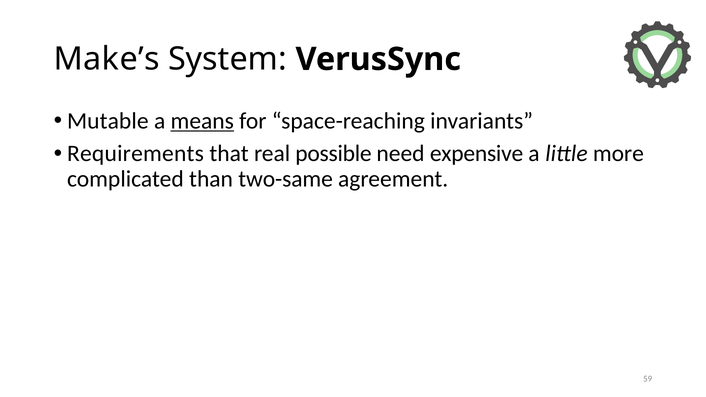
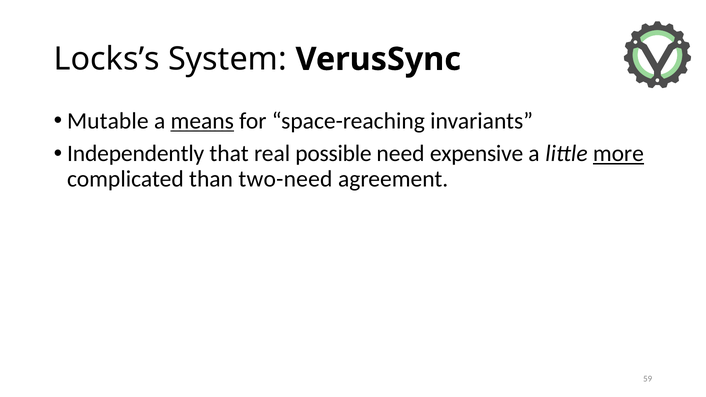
Make’s: Make’s -> Locks’s
Requirements: Requirements -> Independently
more underline: none -> present
two-same: two-same -> two-need
